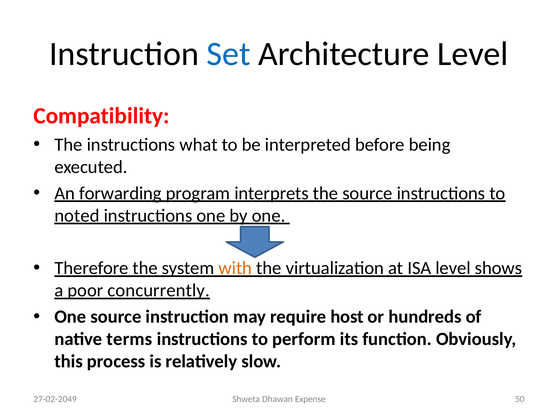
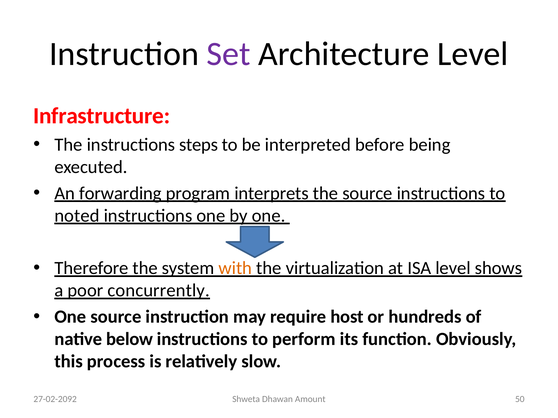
Set colour: blue -> purple
Compatibility: Compatibility -> Infrastructure
what: what -> steps
terms: terms -> below
27-02-2049: 27-02-2049 -> 27-02-2092
Expense: Expense -> Amount
